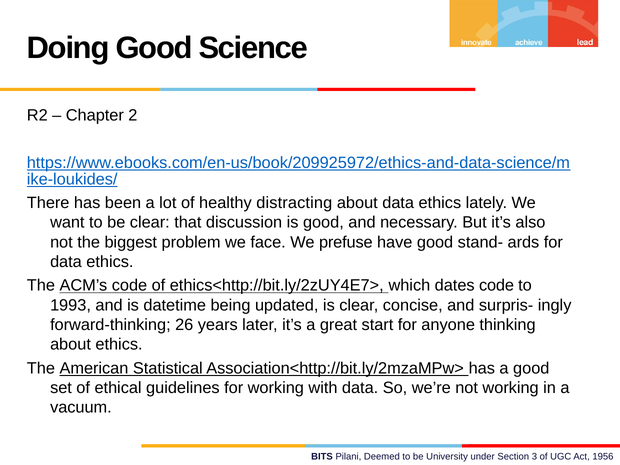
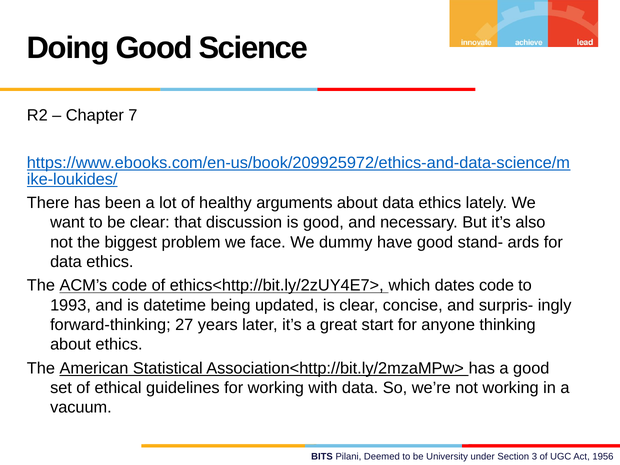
2: 2 -> 7
distracting: distracting -> arguments
prefuse: prefuse -> dummy
26: 26 -> 27
